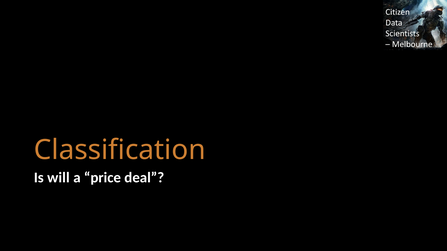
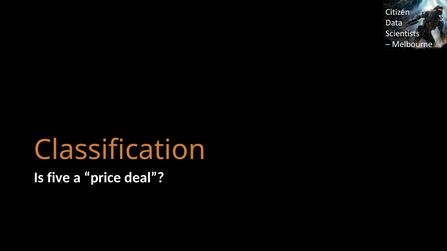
will: will -> five
